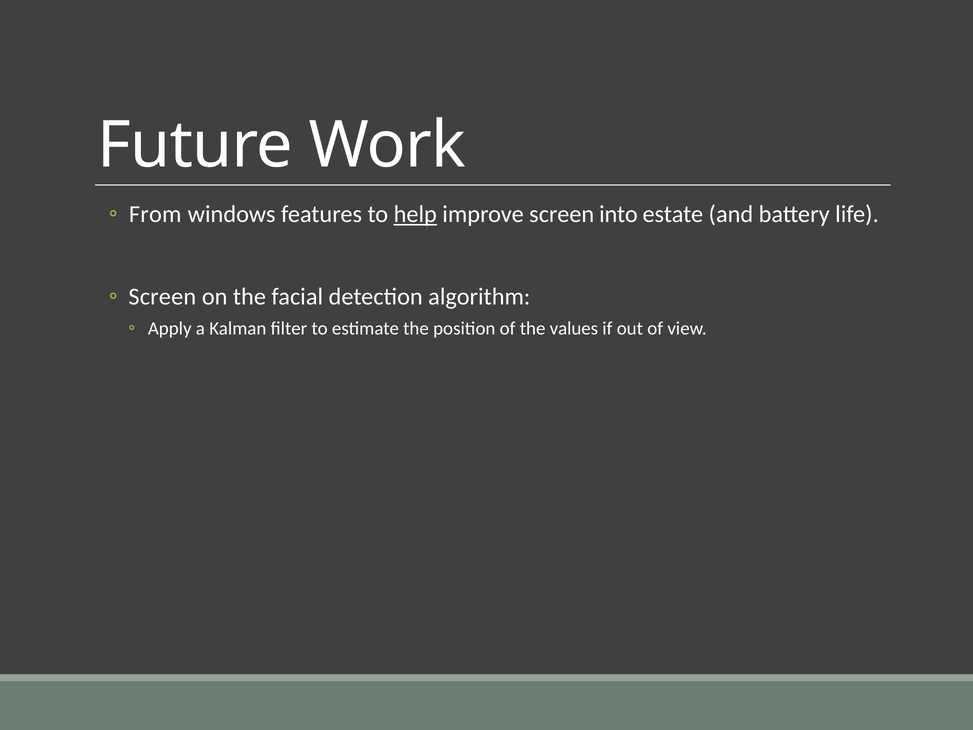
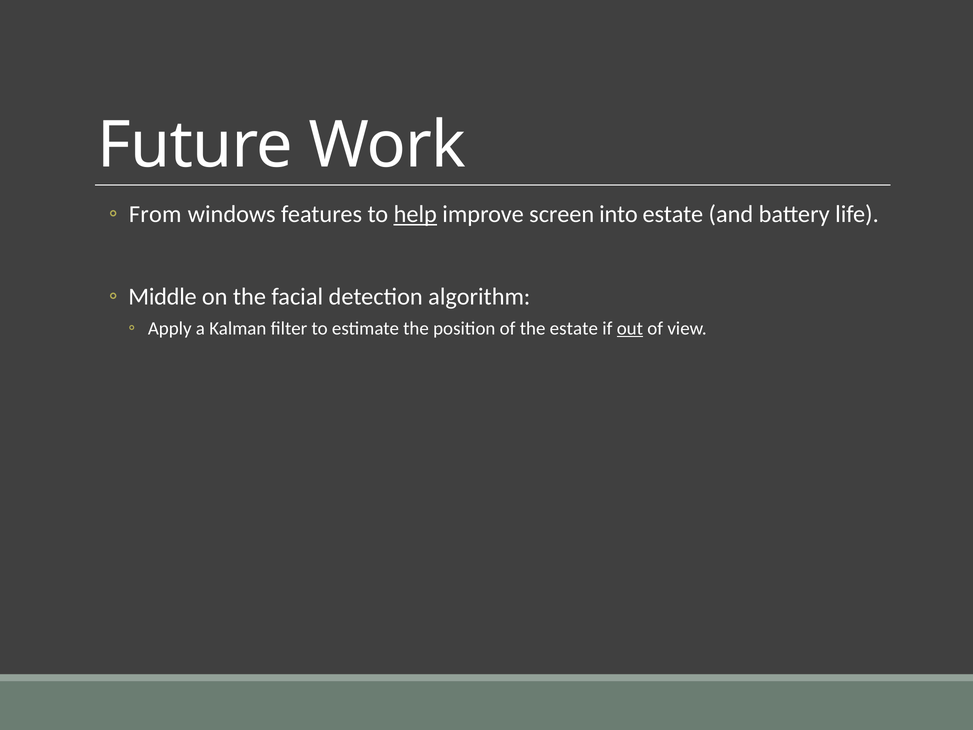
Screen at (162, 297): Screen -> Middle
the values: values -> estate
out underline: none -> present
